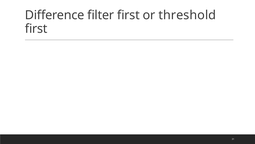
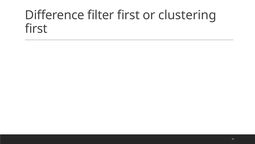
threshold: threshold -> clustering
